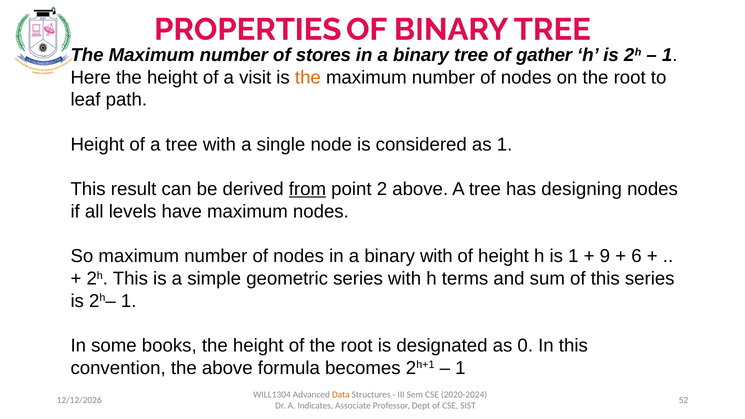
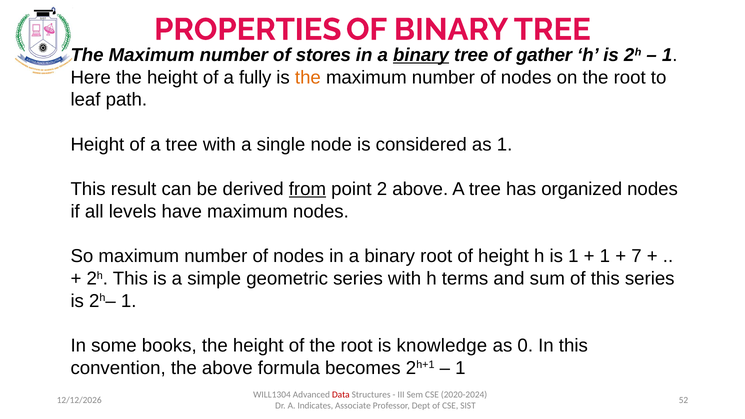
binary at (421, 55) underline: none -> present
visit: visit -> fully
designing: designing -> organized
binary with: with -> root
9 at (605, 256): 9 -> 1
6: 6 -> 7
designated: designated -> knowledge
Data colour: orange -> red
